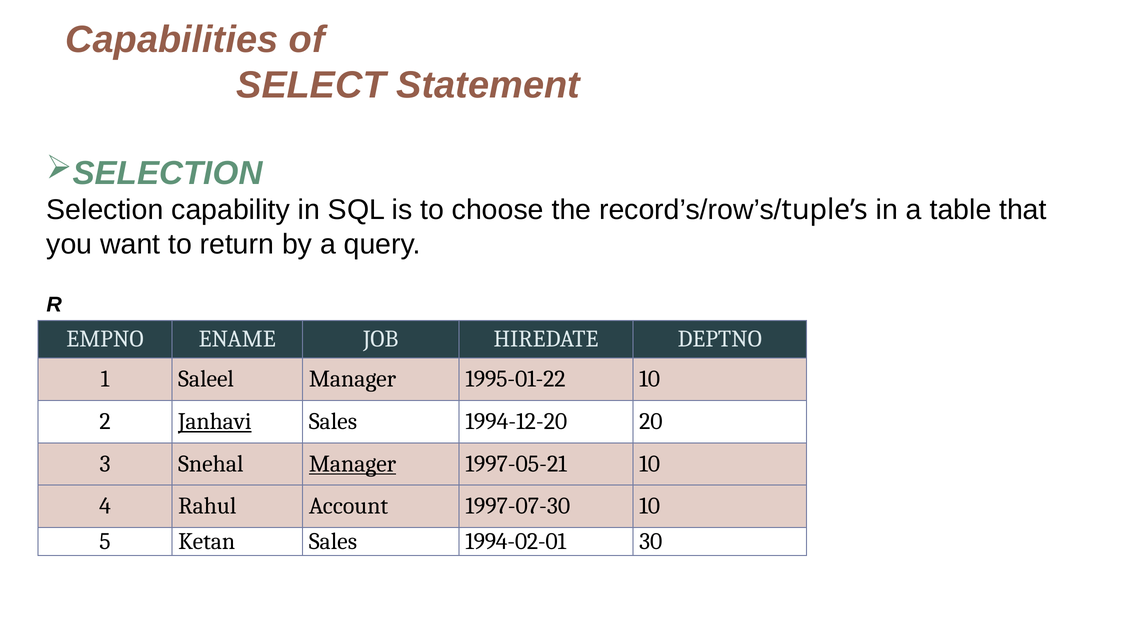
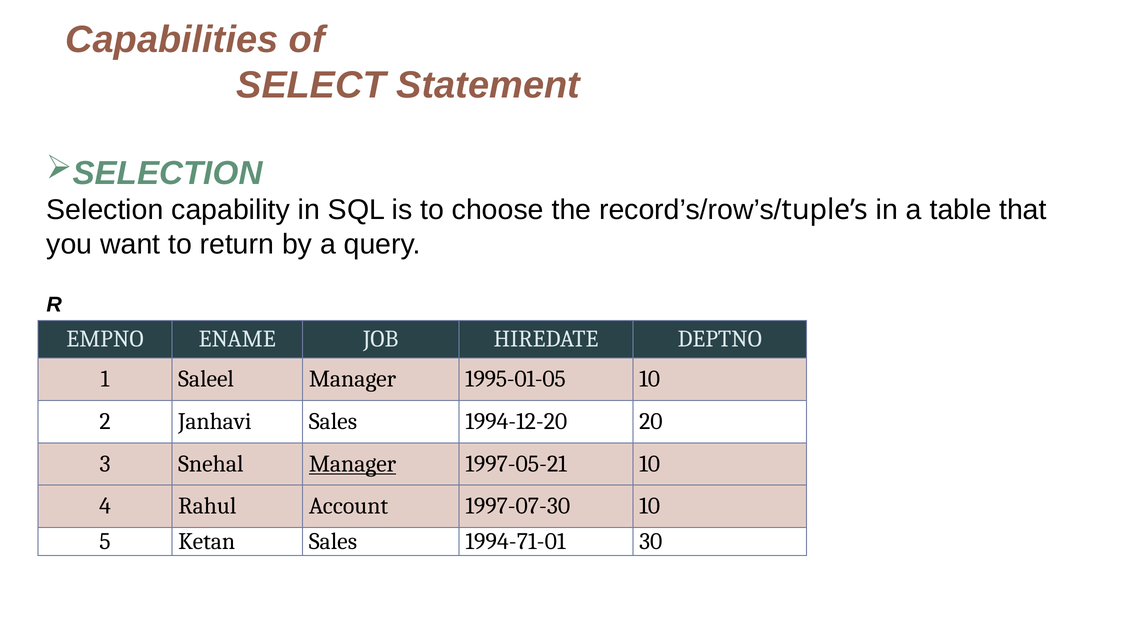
1995-01-22: 1995-01-22 -> 1995-01-05
Janhavi underline: present -> none
1994-02-01: 1994-02-01 -> 1994-71-01
